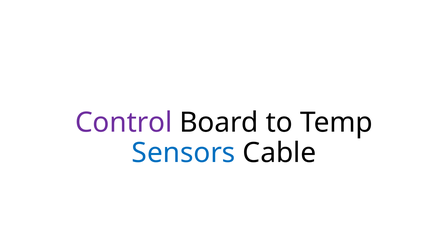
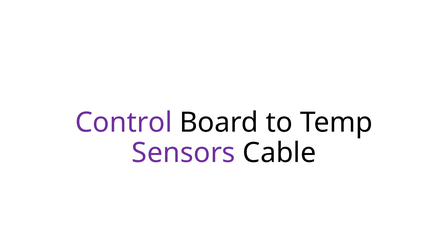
Sensors colour: blue -> purple
